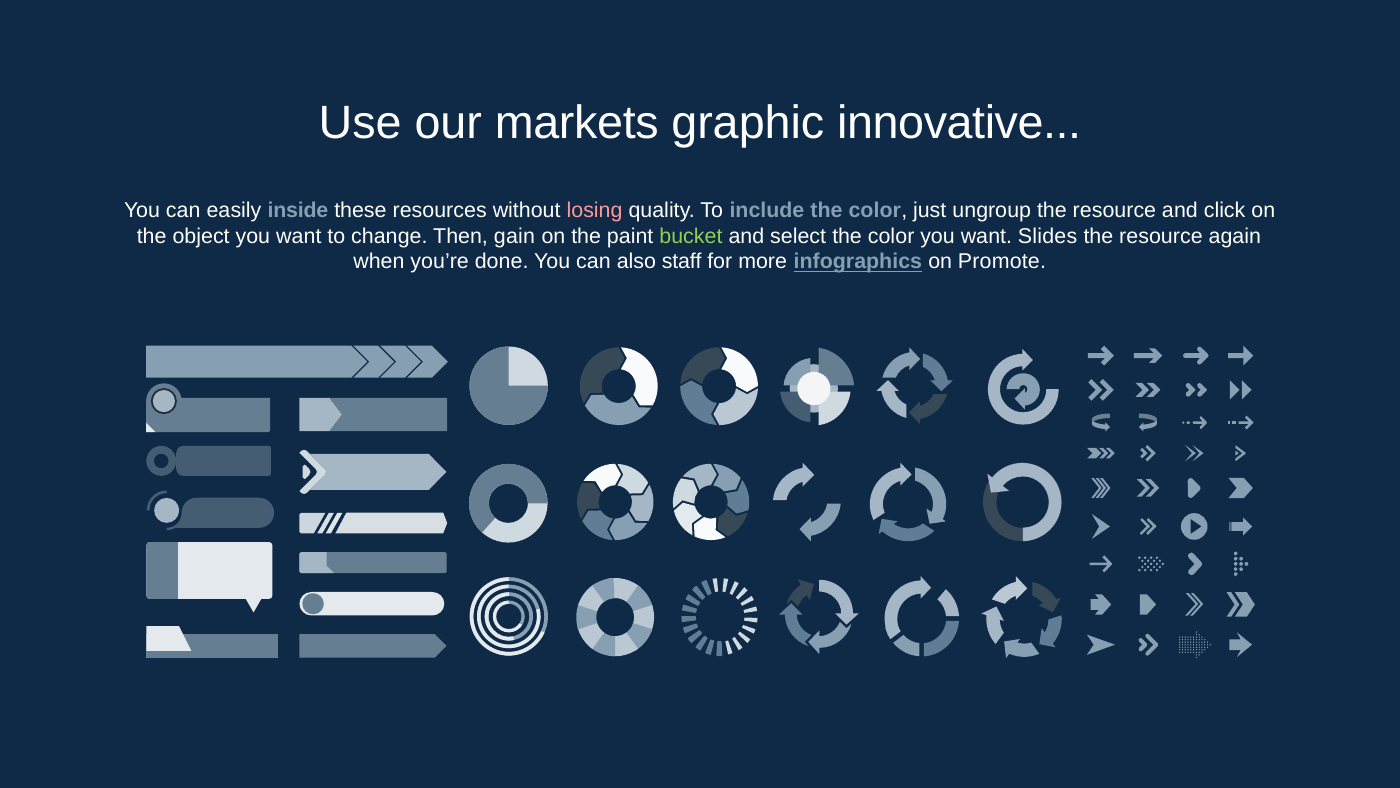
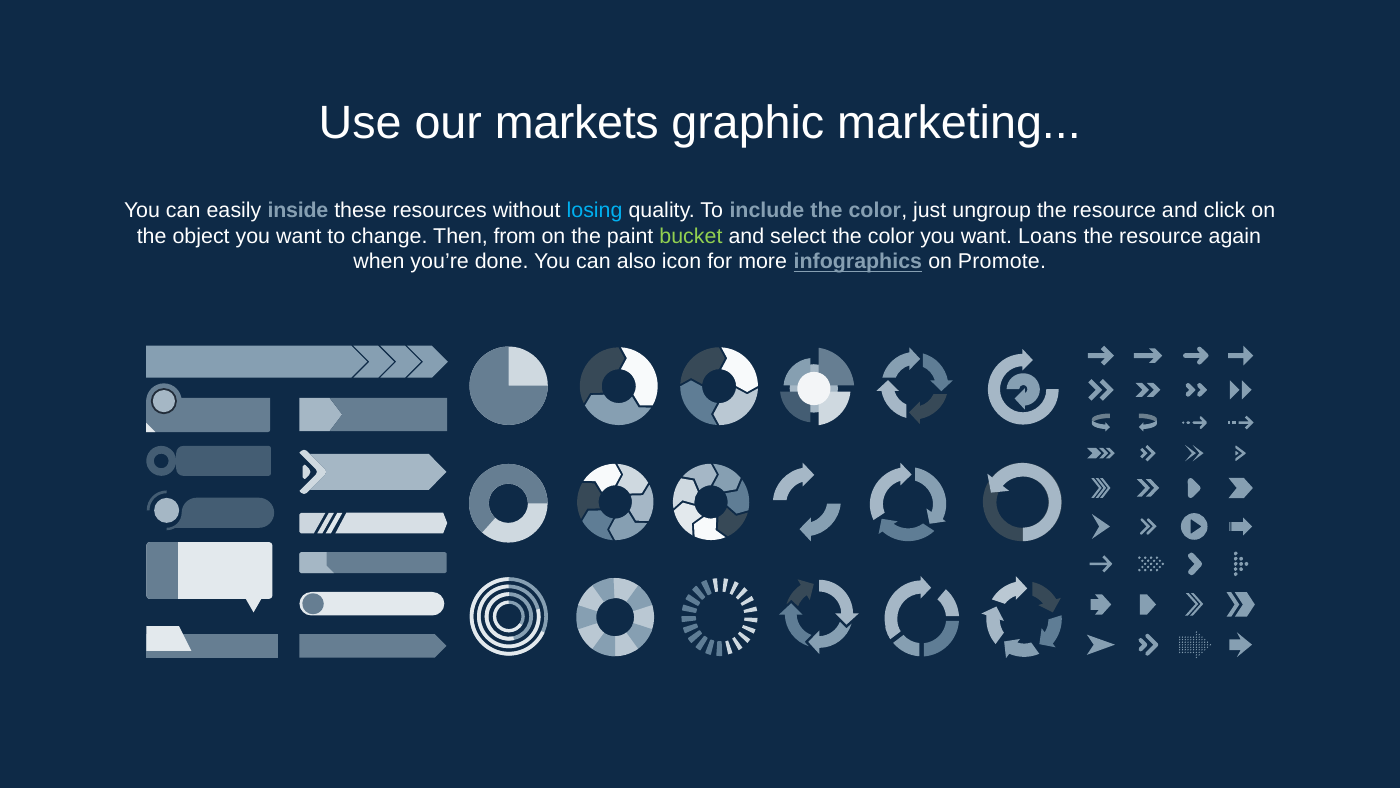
innovative: innovative -> marketing
losing colour: pink -> light blue
gain: gain -> from
Slides: Slides -> Loans
staff: staff -> icon
